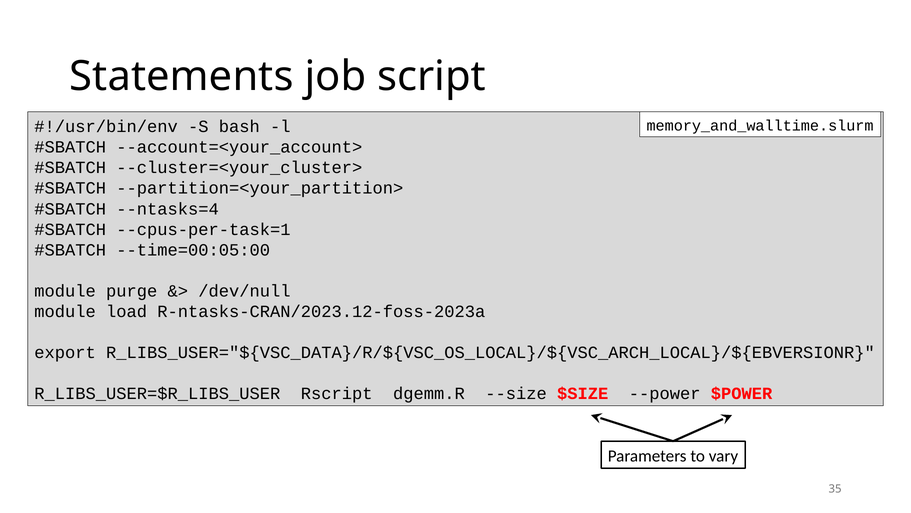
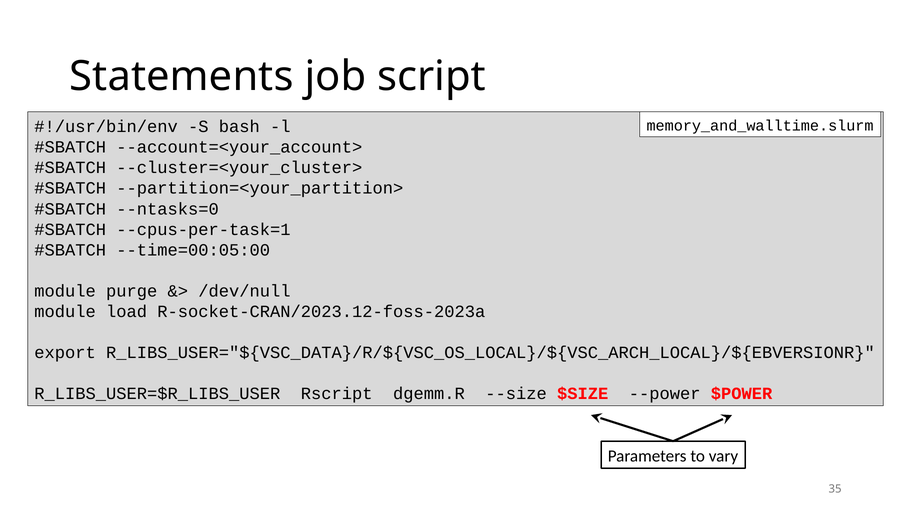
--ntasks=4: --ntasks=4 -> --ntasks=0
R-ntasks-CRAN/2023.12-foss-2023a: R-ntasks-CRAN/2023.12-foss-2023a -> R-socket-CRAN/2023.12-foss-2023a
